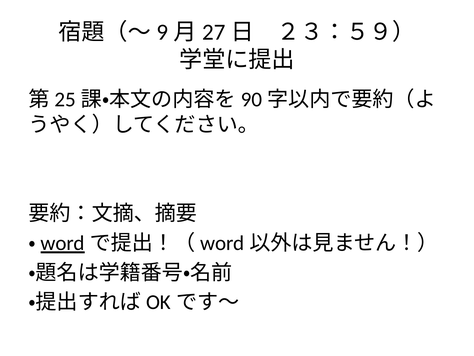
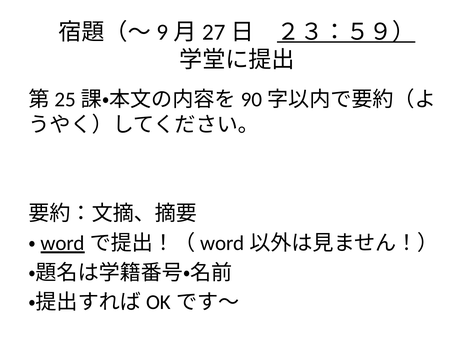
２３：５９） underline: none -> present
